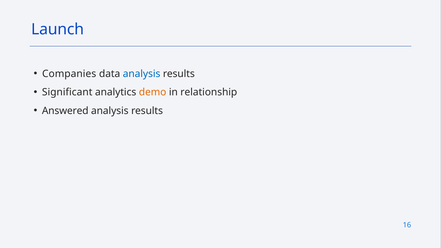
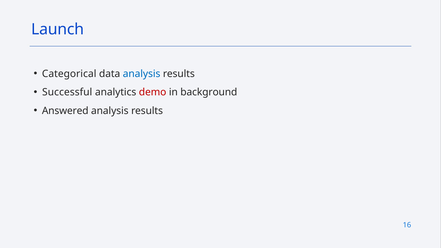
Companies: Companies -> Categorical
Significant: Significant -> Successful
demo colour: orange -> red
relationship: relationship -> background
